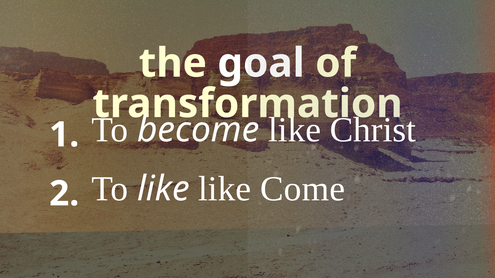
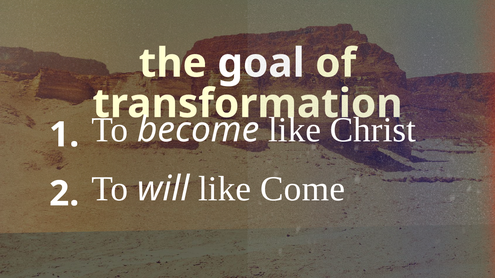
To like: like -> will
